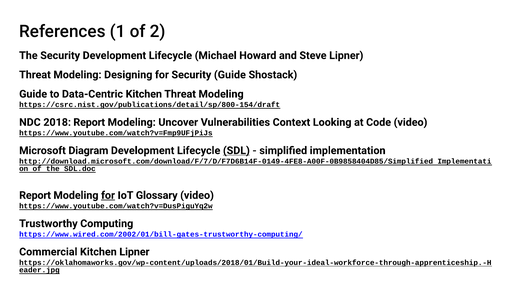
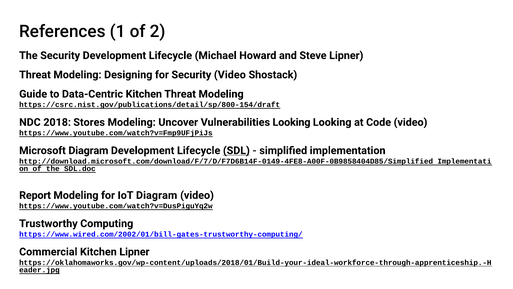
Security Guide: Guide -> Video
2018 Report: Report -> Stores
Vulnerabilities Context: Context -> Looking
for at (108, 195) underline: present -> none
IoT Glossary: Glossary -> Diagram
